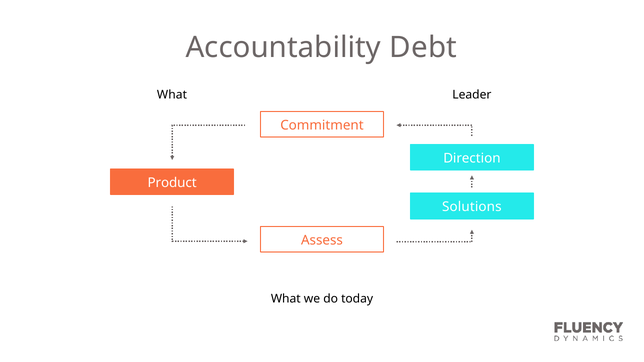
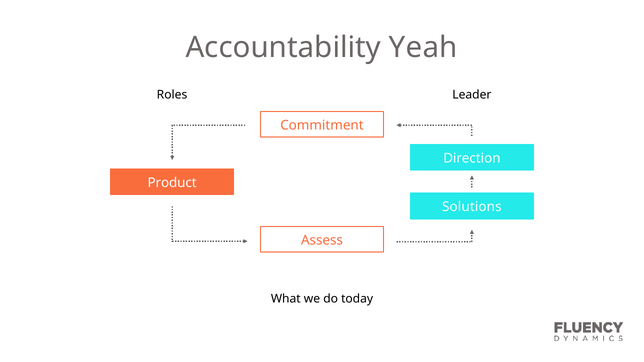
Debt: Debt -> Yeah
What at (172, 95): What -> Roles
